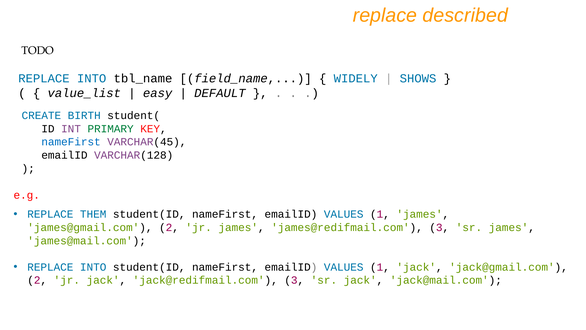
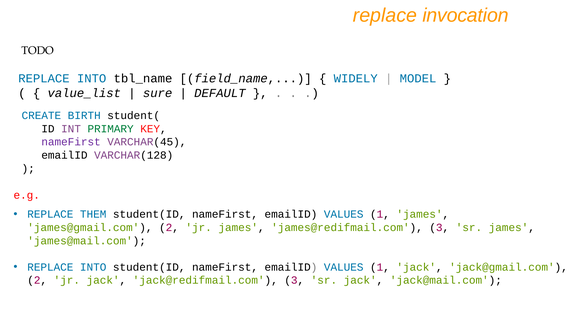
described: described -> invocation
SHOWS: SHOWS -> MODEL
easy: easy -> sure
nameFirst at (71, 142) colour: blue -> purple
